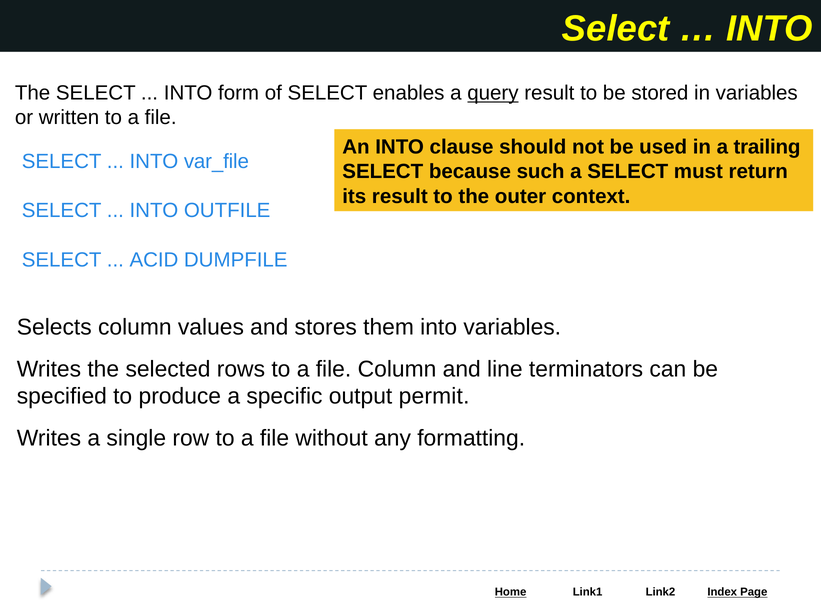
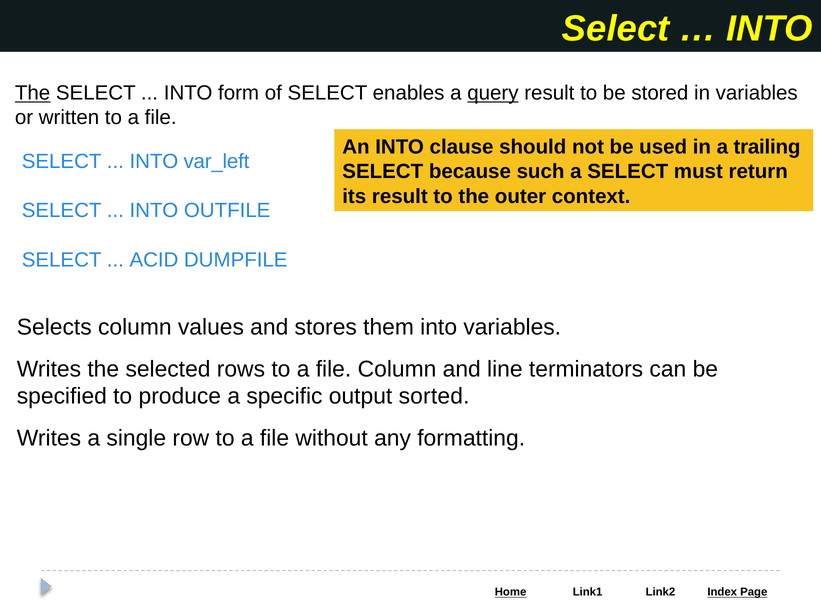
The at (33, 93) underline: none -> present
var_file: var_file -> var_left
permit: permit -> sorted
